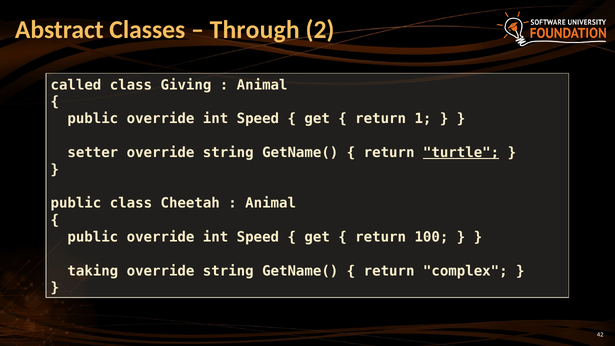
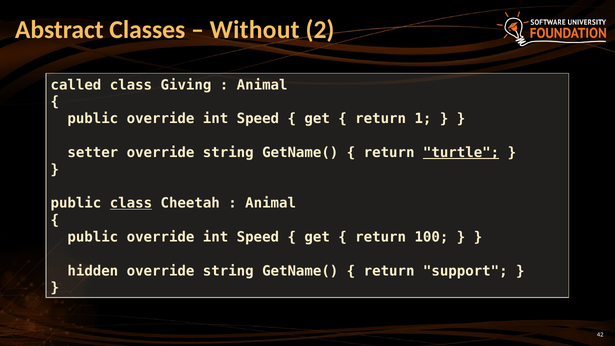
Through: Through -> Without
class at (131, 203) underline: none -> present
taking: taking -> hidden
complex: complex -> support
